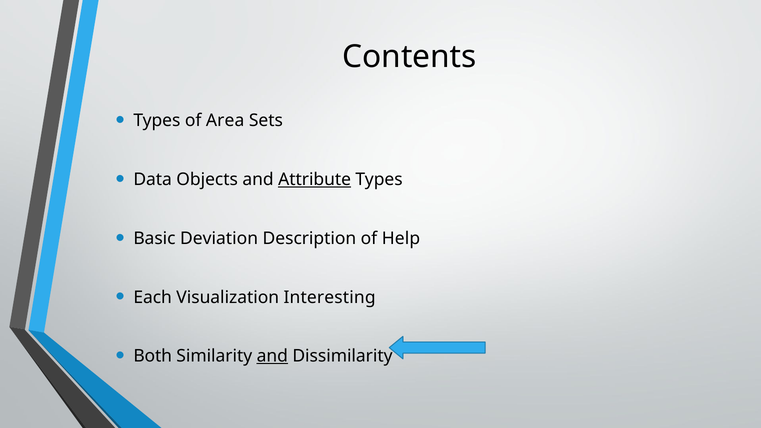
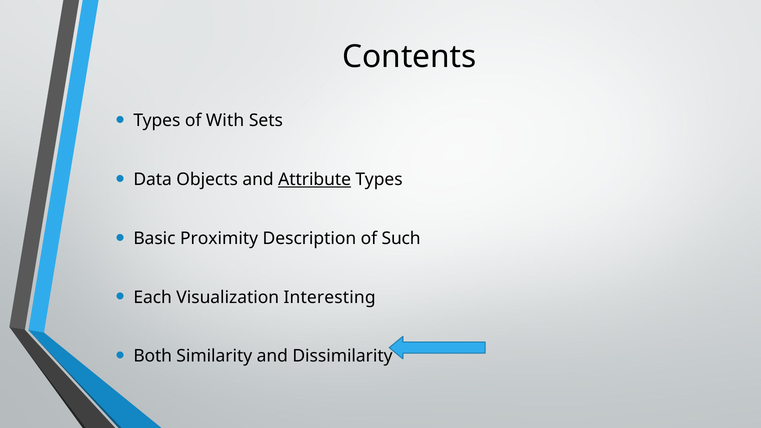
Area: Area -> With
Deviation: Deviation -> Proximity
Help: Help -> Such
and at (272, 356) underline: present -> none
